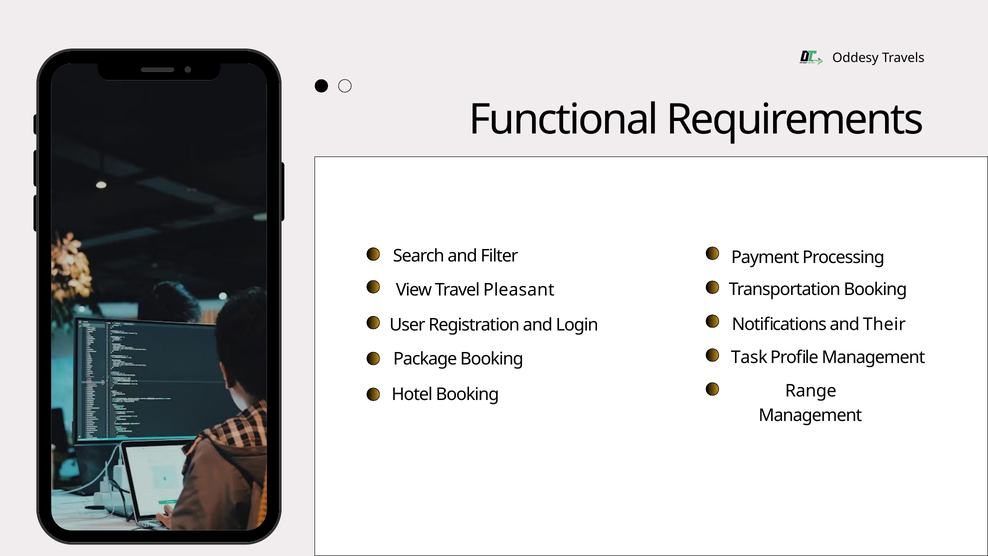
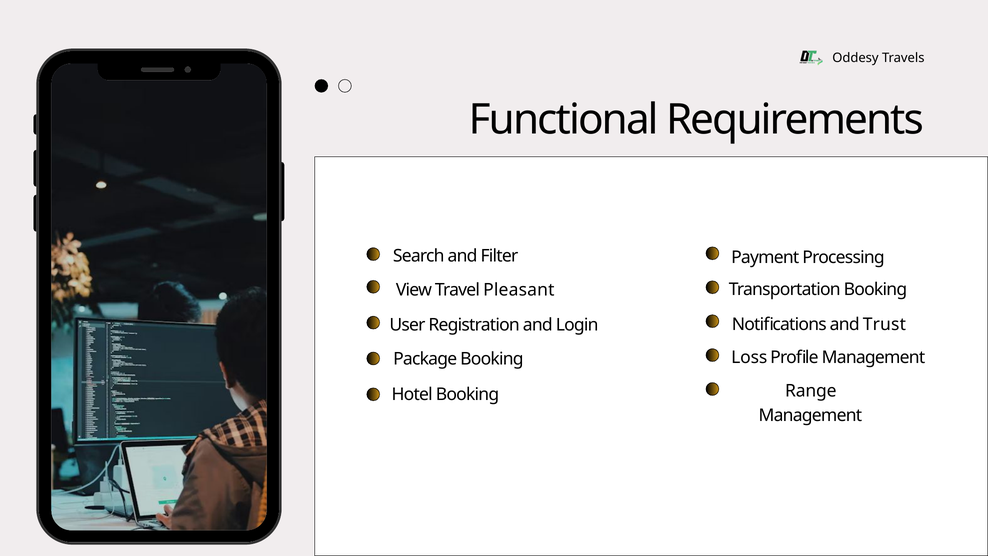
Their: Their -> Trust
Task: Task -> Loss
